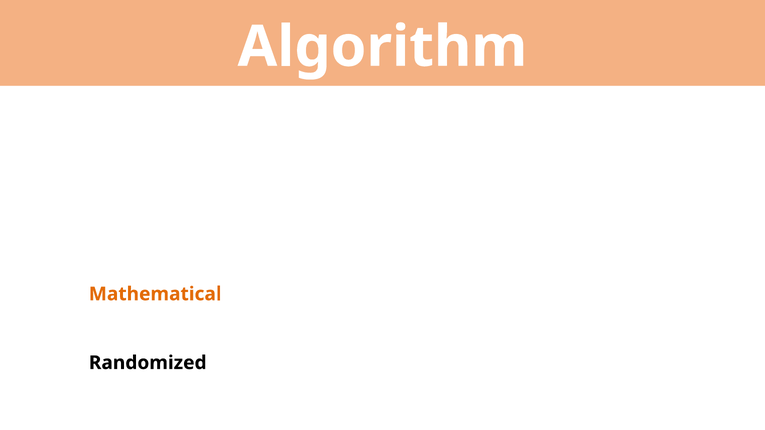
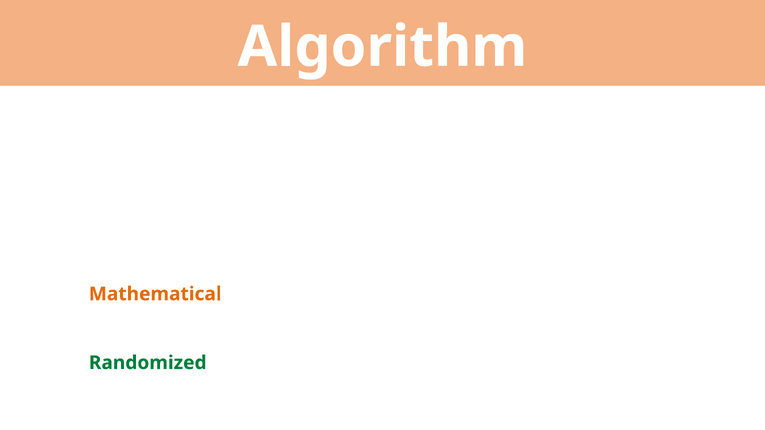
Randomized colour: black -> green
